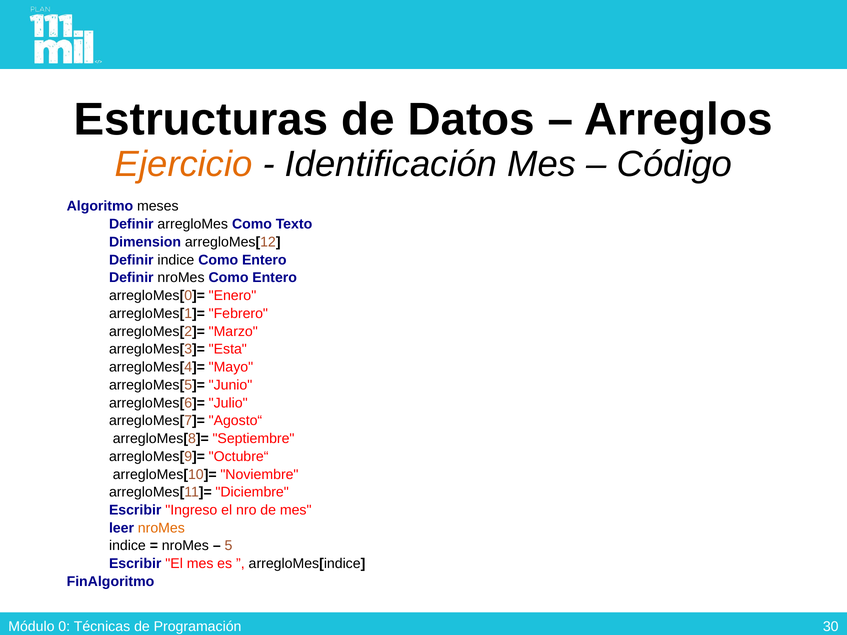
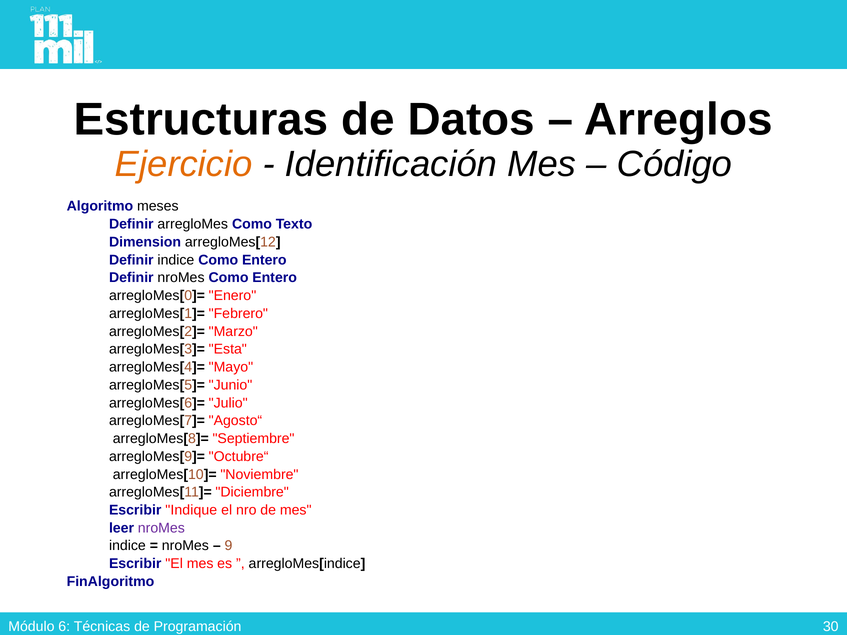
Ingreso: Ingreso -> Indique
nroMes at (161, 528) colour: orange -> purple
5: 5 -> 9
0: 0 -> 6
